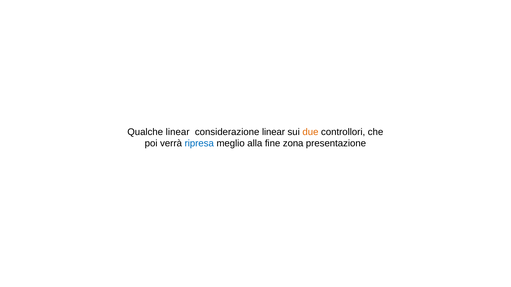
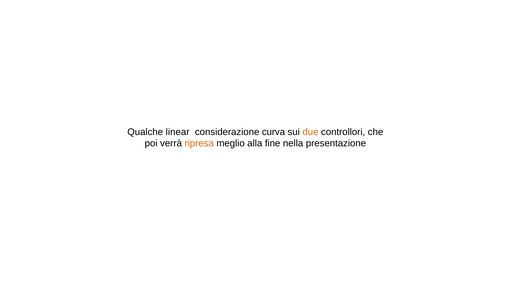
considerazione linear: linear -> curva
ripresa colour: blue -> orange
zona: zona -> nella
